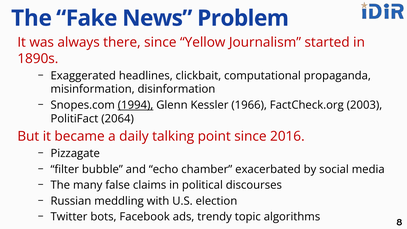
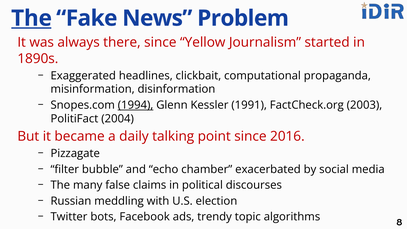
The at (31, 18) underline: none -> present
1966: 1966 -> 1991
2064: 2064 -> 2004
